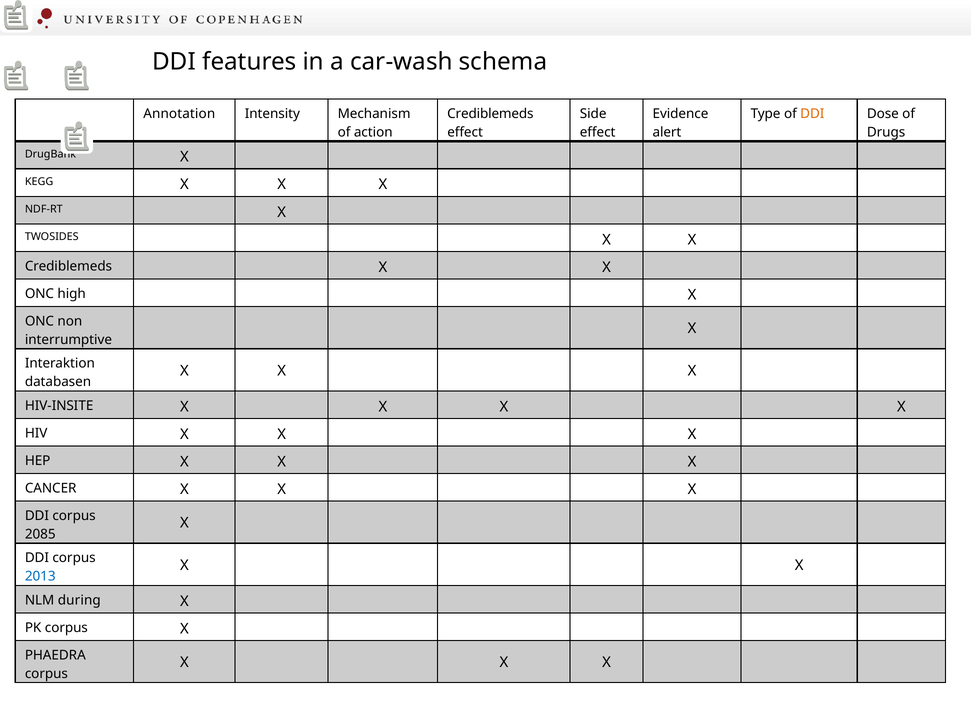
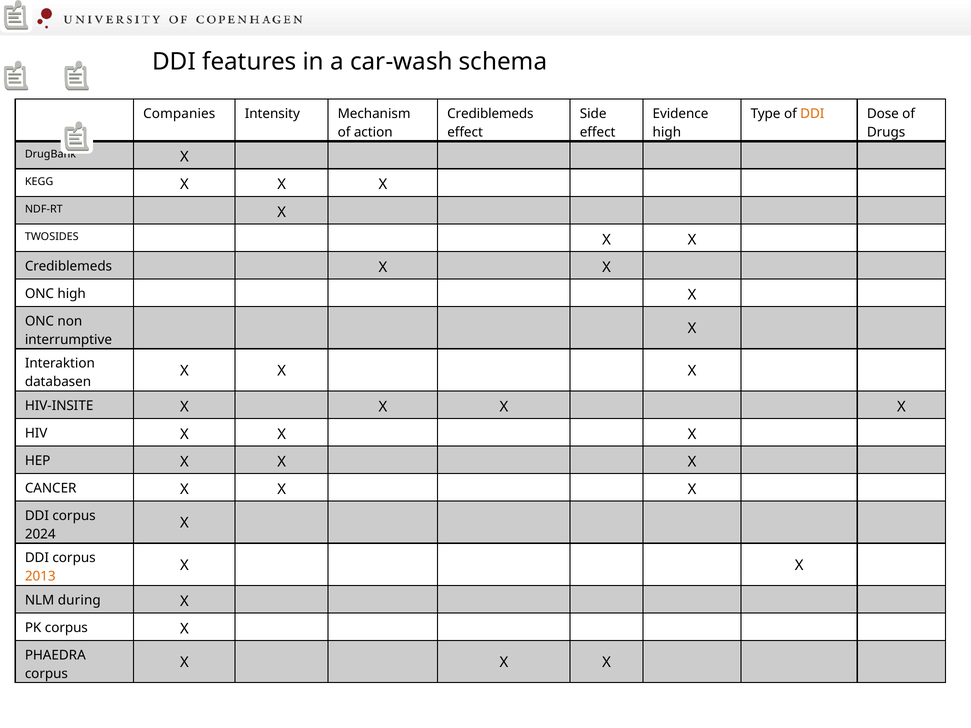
Annotation: Annotation -> Companies
alert at (667, 132): alert -> high
2085: 2085 -> 2024
2013 colour: blue -> orange
